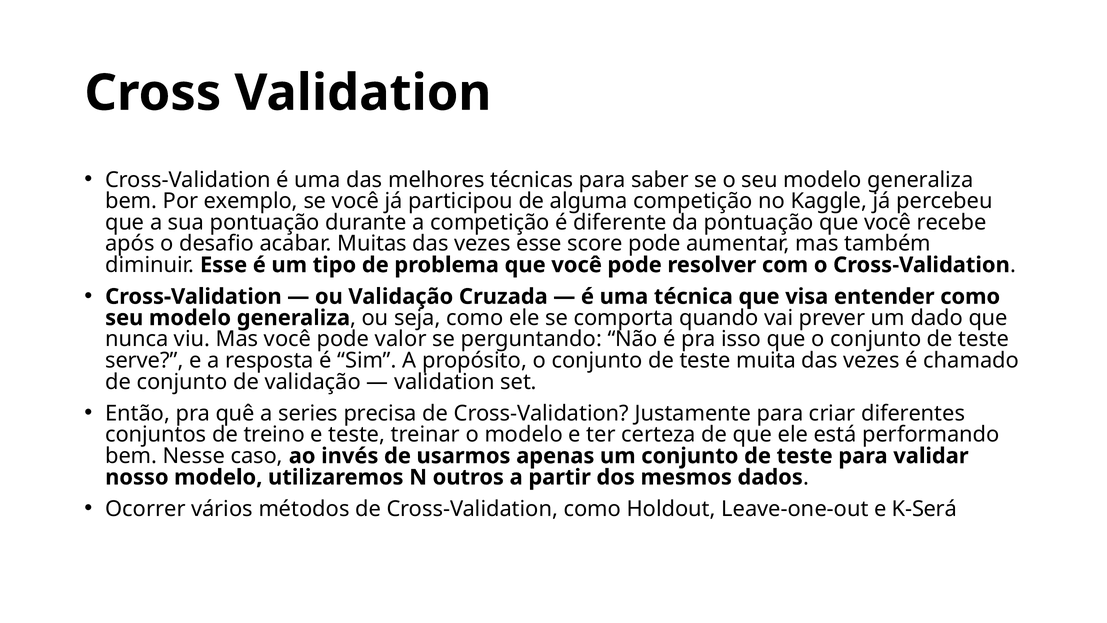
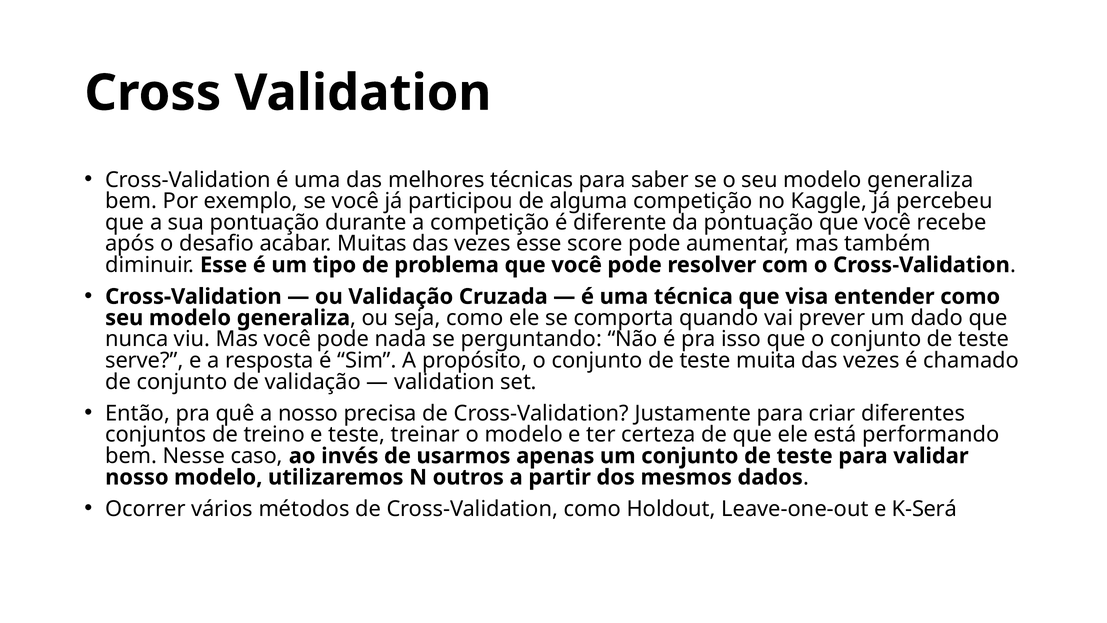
valor: valor -> nada
a series: series -> nosso
